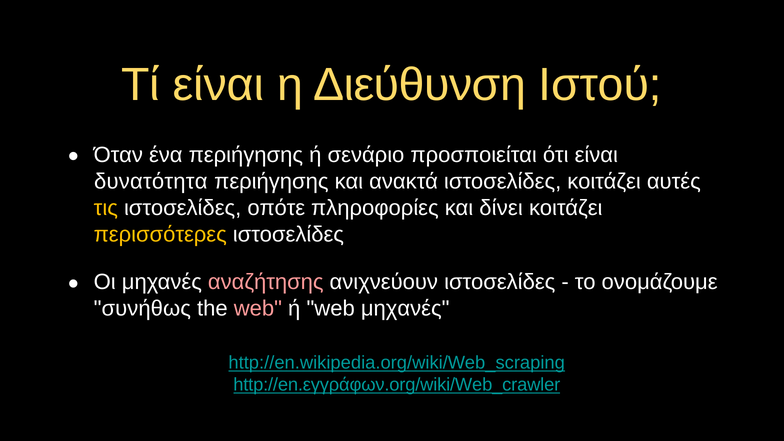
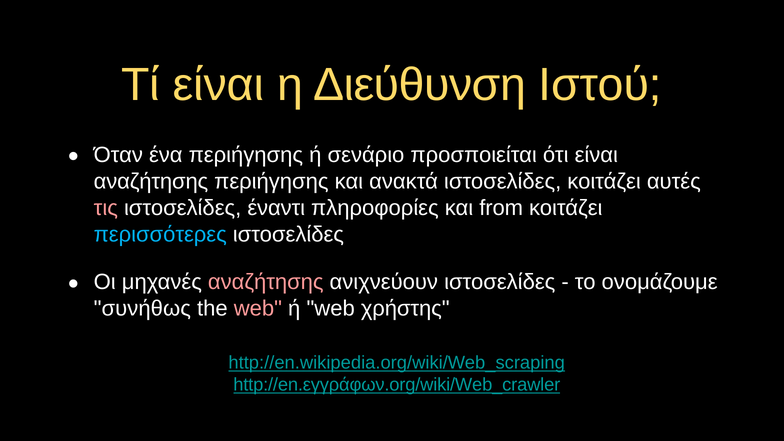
δυνατότητα at (151, 181): δυνατότητα -> αναζήτησης
τις colour: yellow -> pink
οπότε: οπότε -> έναντι
δίνει: δίνει -> from
περισσότερες colour: yellow -> light blue
web μηχανές: μηχανές -> χρήστης
